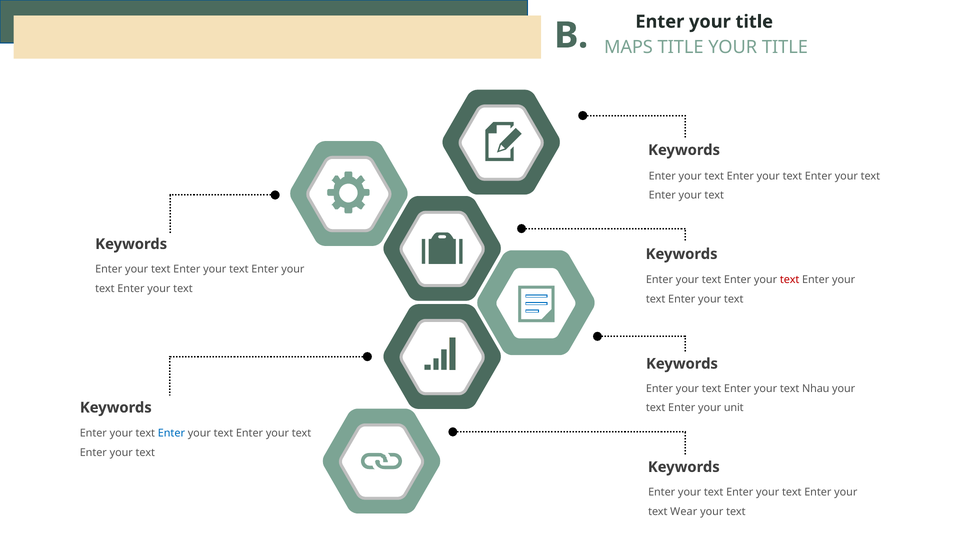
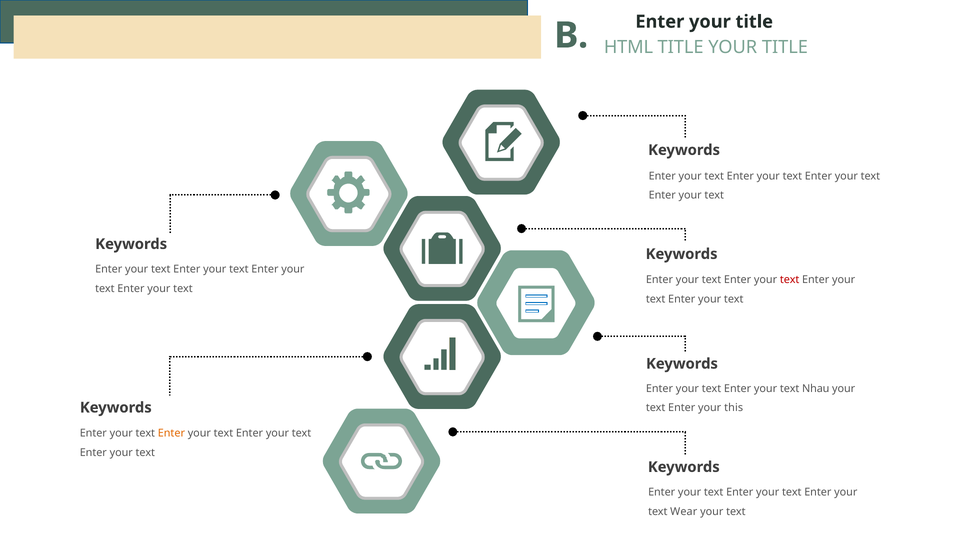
MAPS: MAPS -> HTML
unit: unit -> this
Enter at (171, 433) colour: blue -> orange
